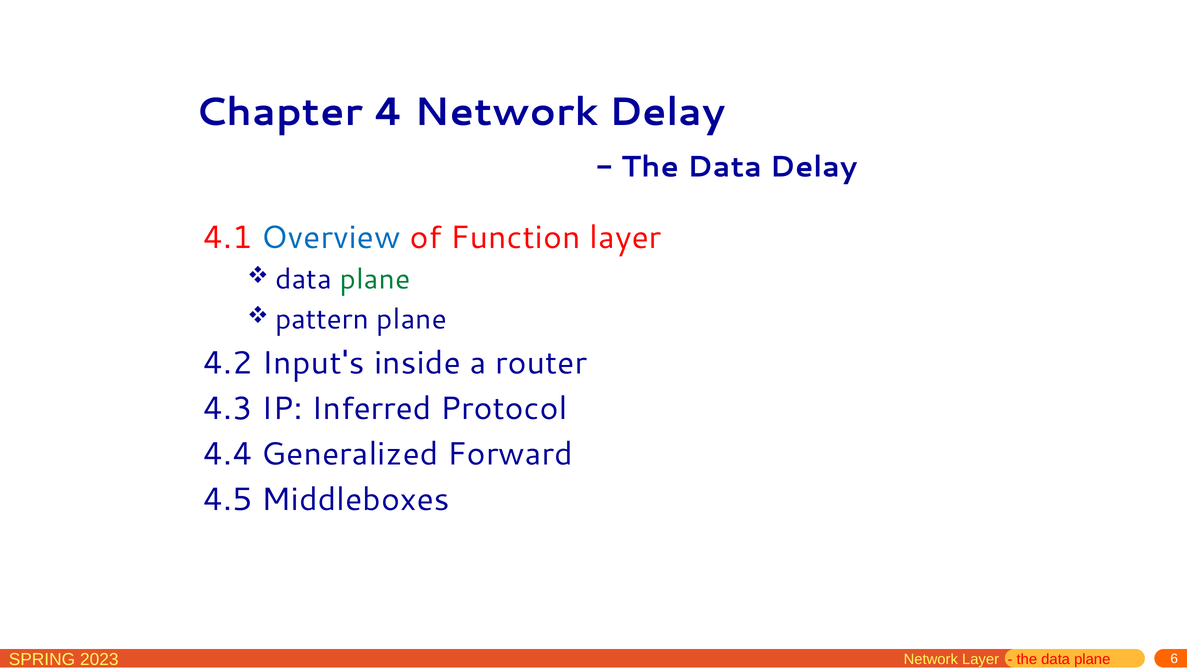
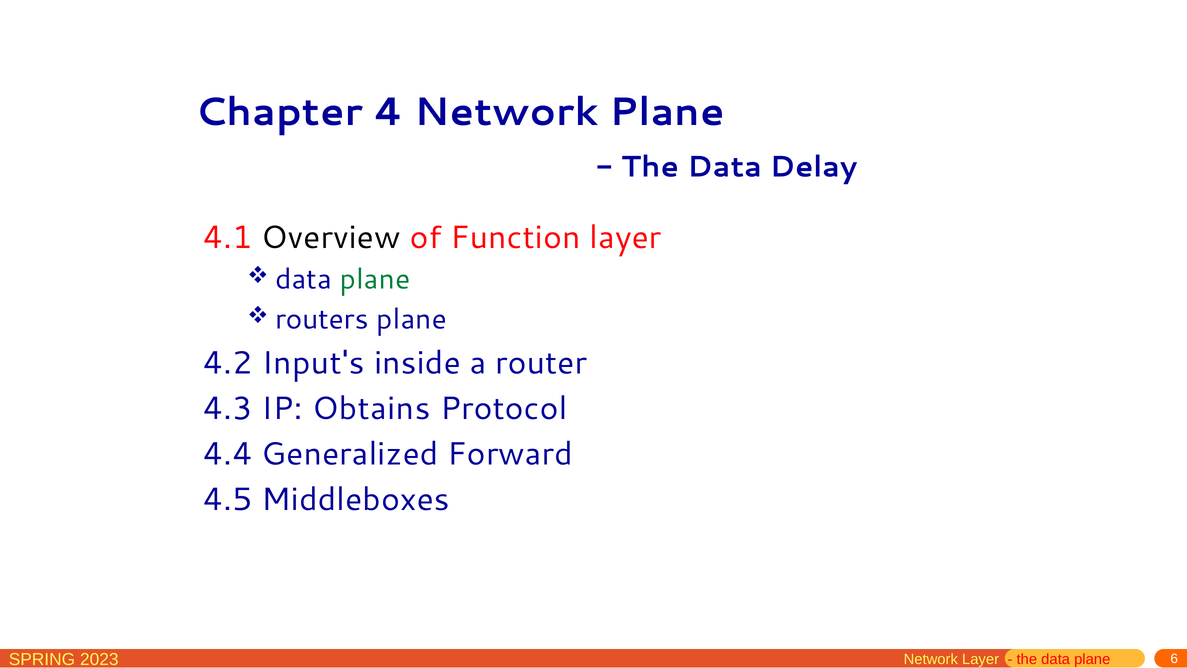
Network Delay: Delay -> Plane
Overview colour: blue -> black
pattern: pattern -> routers
Inferred: Inferred -> Obtains
